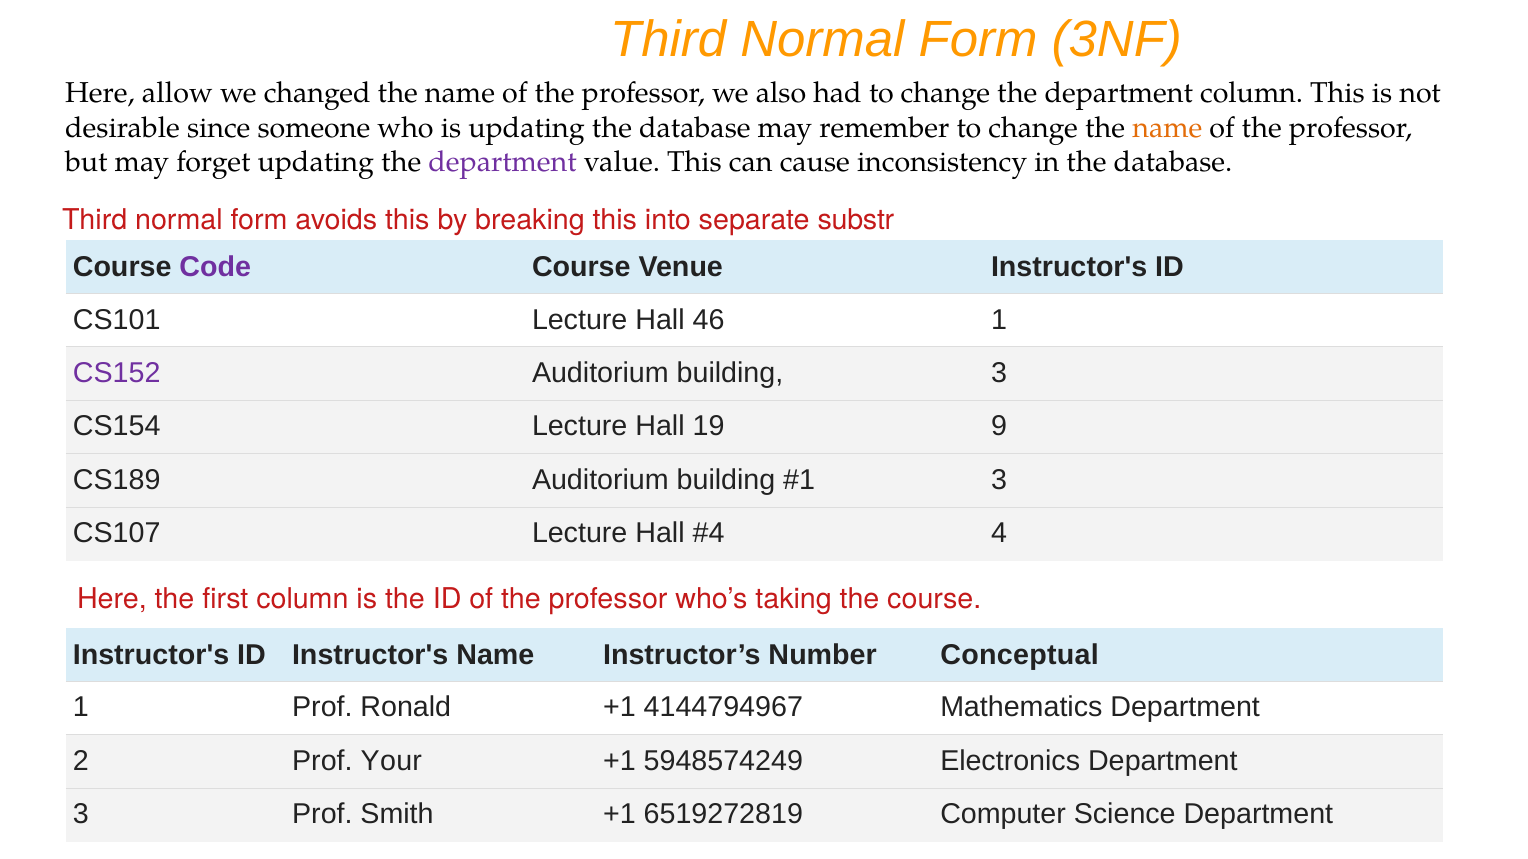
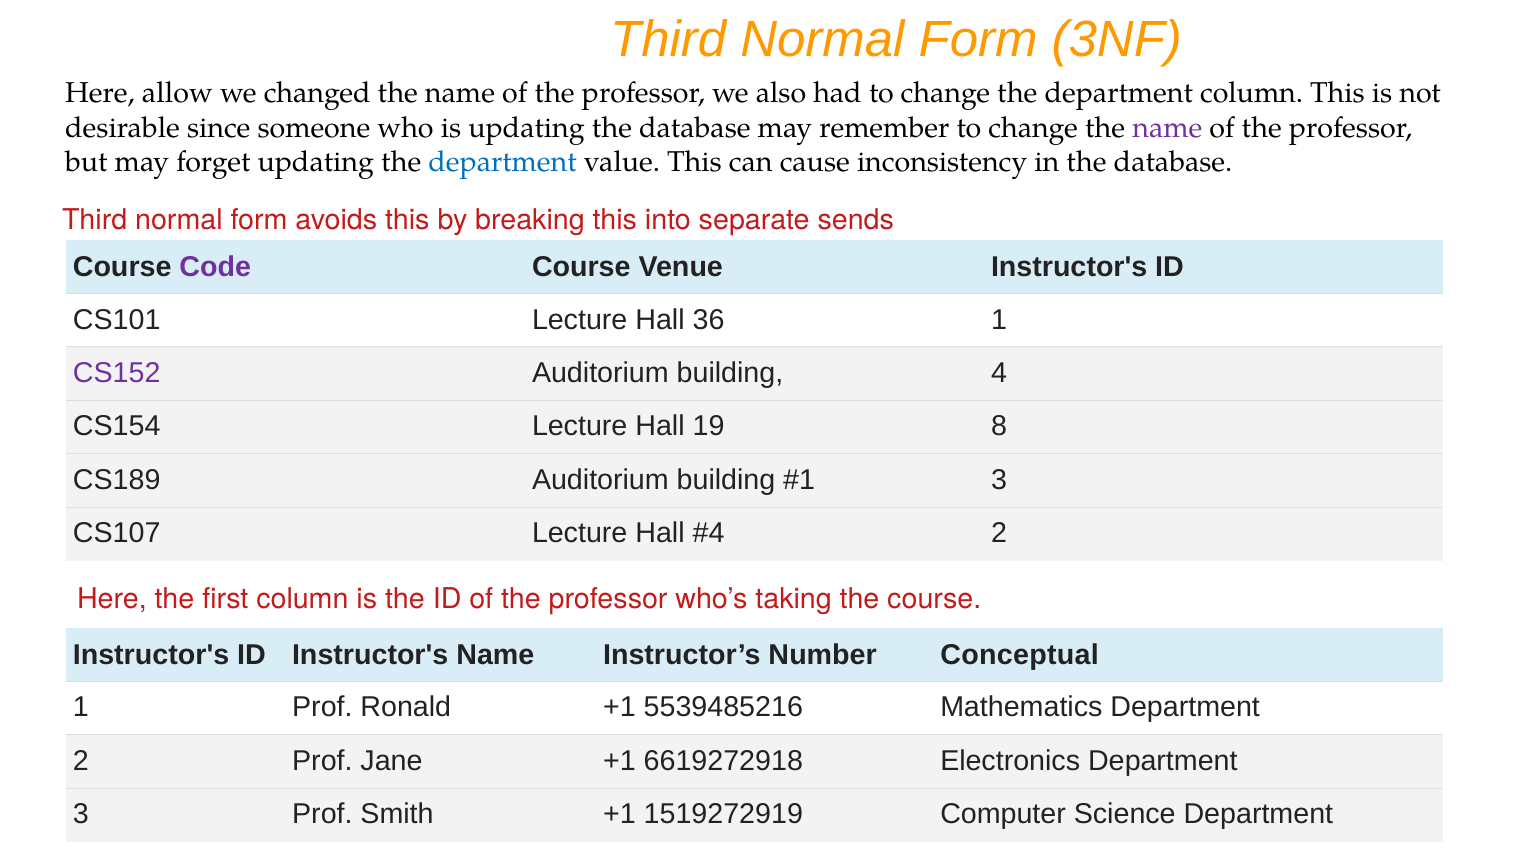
name at (1167, 128) colour: orange -> purple
department at (503, 162) colour: purple -> blue
substr: substr -> sends
46: 46 -> 36
building 3: 3 -> 4
9: 9 -> 8
4 at (999, 534): 4 -> 2
4144794967: 4144794967 -> 5539485216
Your: Your -> Jane
5948574249: 5948574249 -> 6619272918
6519272819: 6519272819 -> 1519272919
